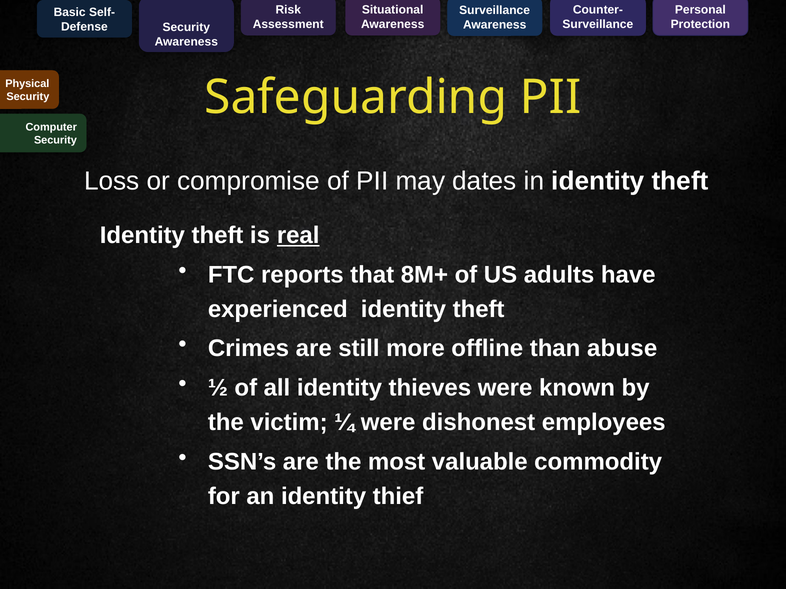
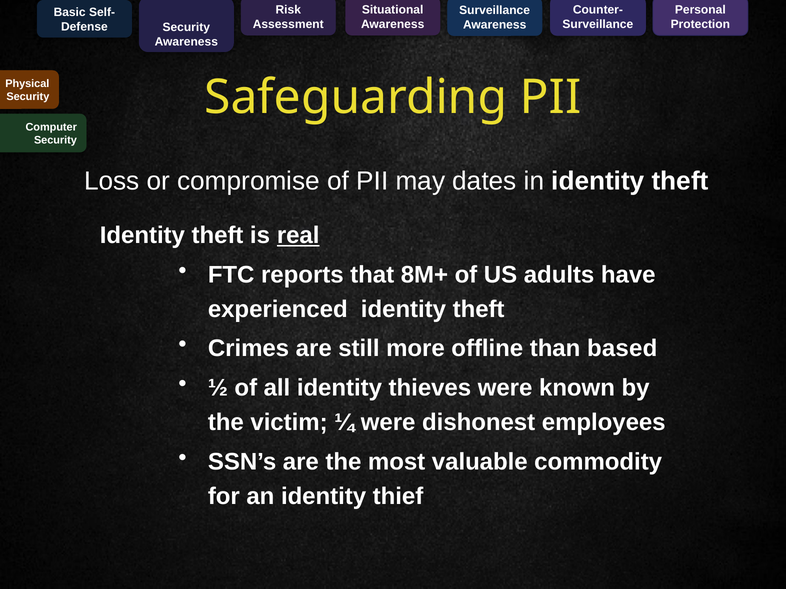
abuse: abuse -> based
